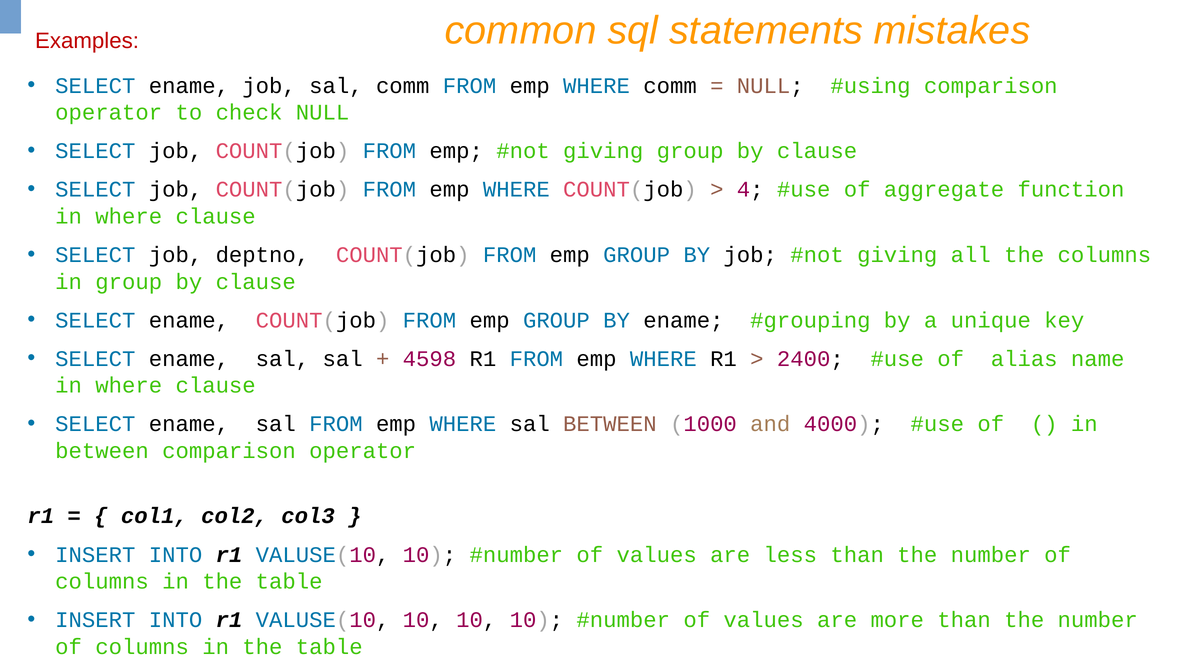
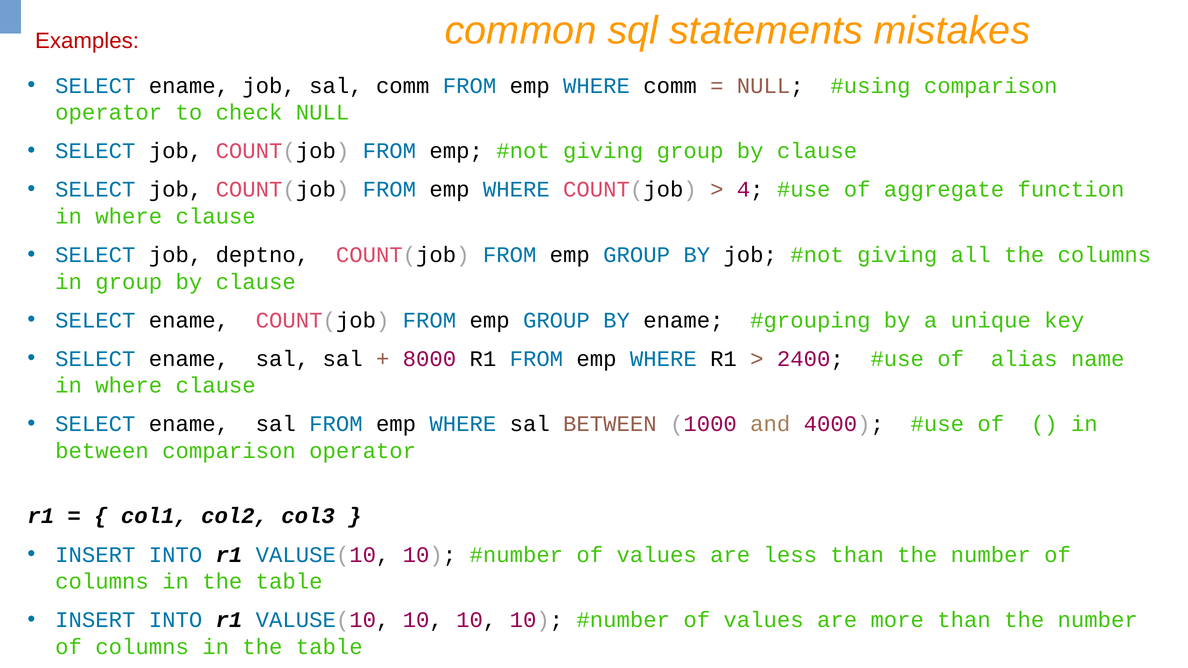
4598: 4598 -> 8000
